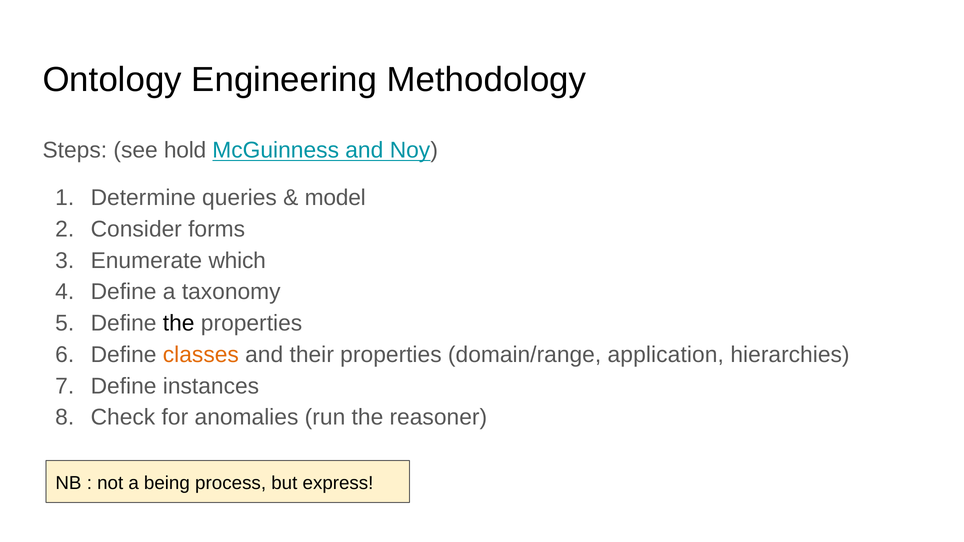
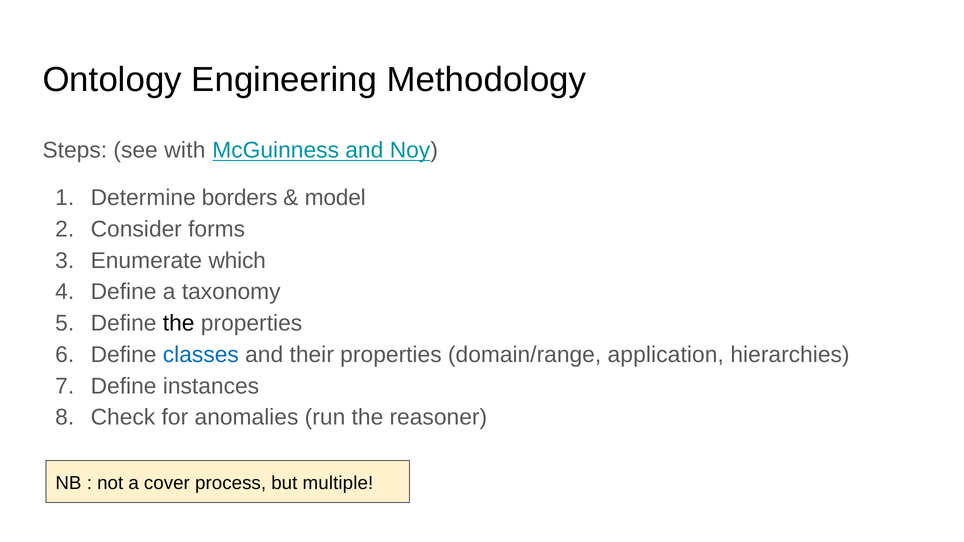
hold: hold -> with
queries: queries -> borders
classes colour: orange -> blue
being: being -> cover
express: express -> multiple
